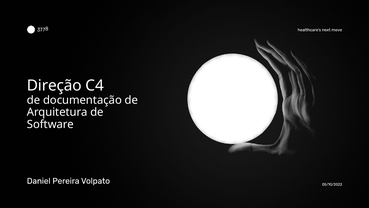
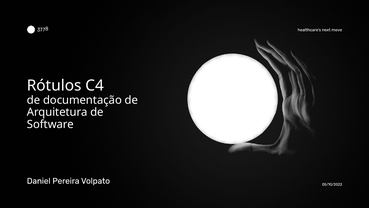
Direção: Direção -> Rótulos
